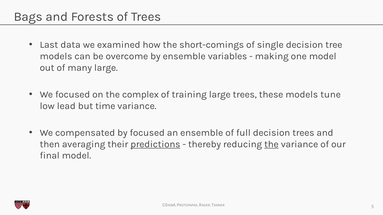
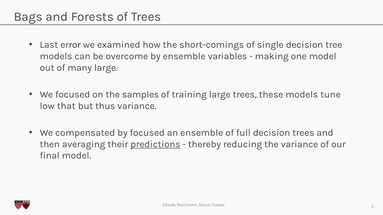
data: data -> error
complex: complex -> samples
lead: lead -> that
time: time -> thus
the at (271, 144) underline: present -> none
